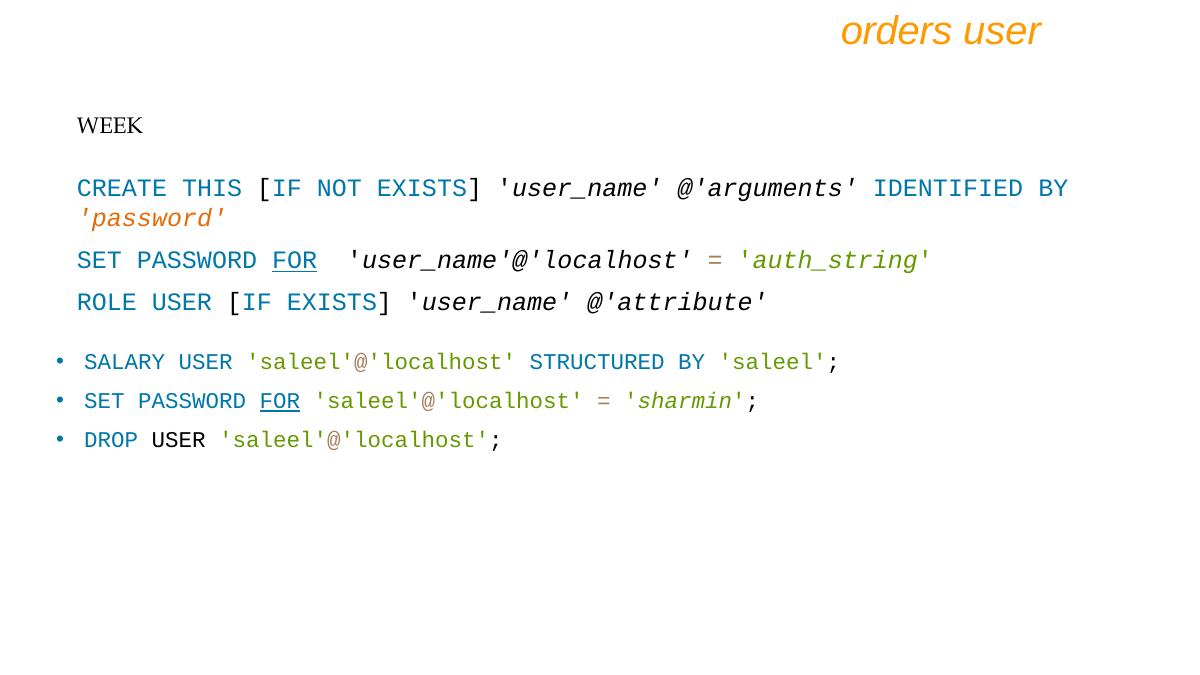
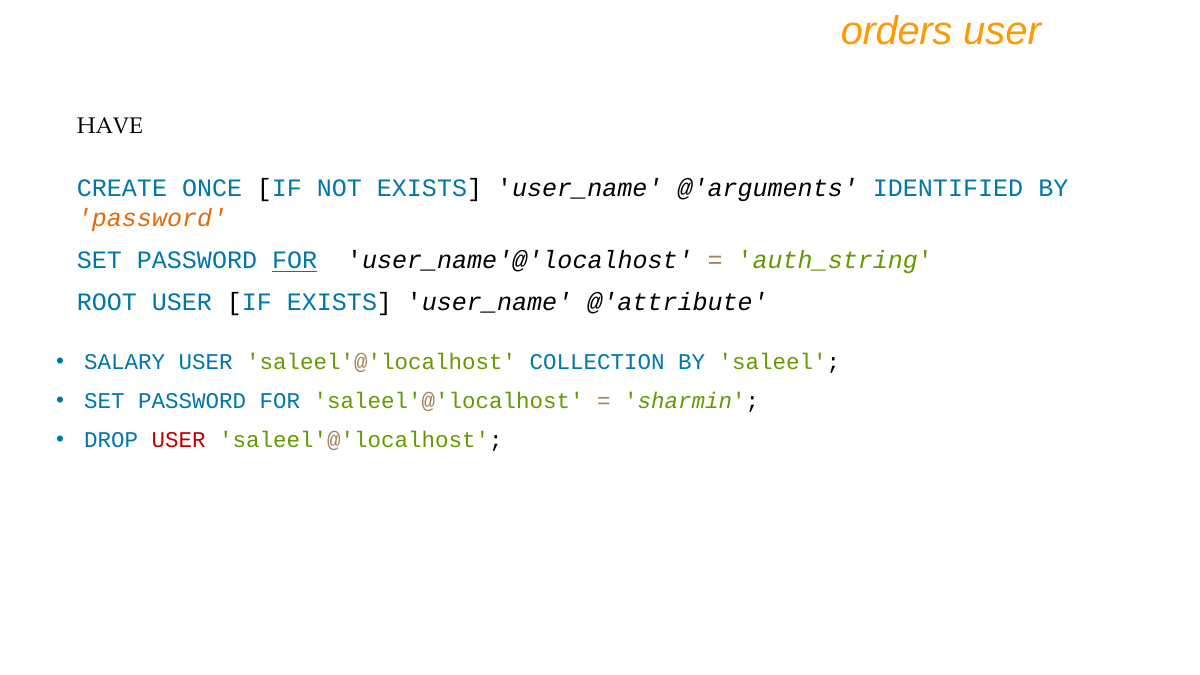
WEEK: WEEK -> HAVE
THIS: THIS -> ONCE
ROLE: ROLE -> ROOT
STRUCTURED: STRUCTURED -> COLLECTION
FOR at (280, 401) underline: present -> none
USER at (179, 440) colour: black -> red
